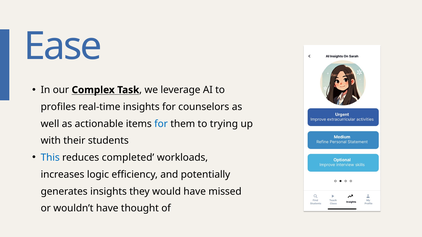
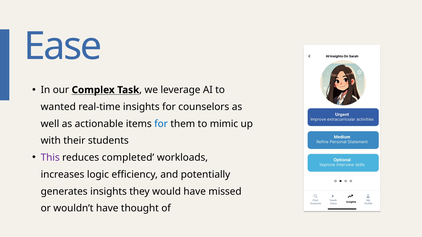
profiles: profiles -> wanted
trying: trying -> mimic
This colour: blue -> purple
